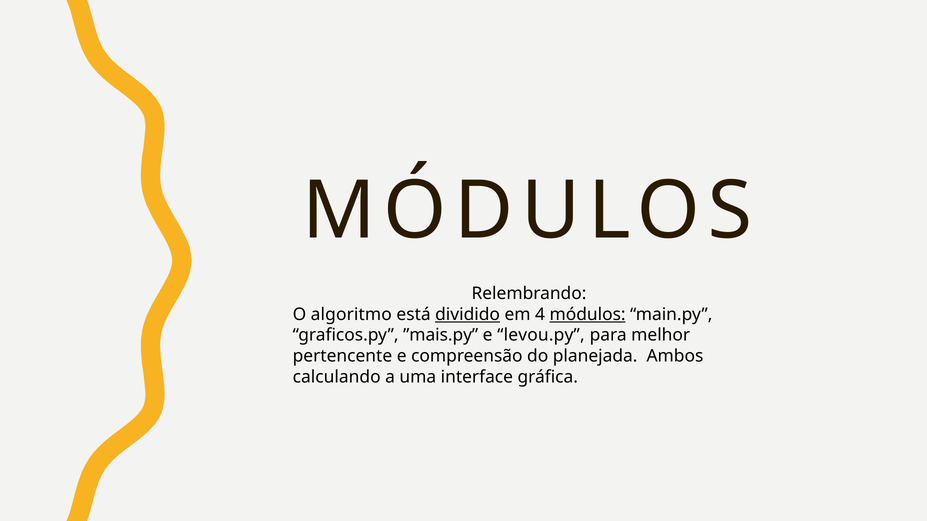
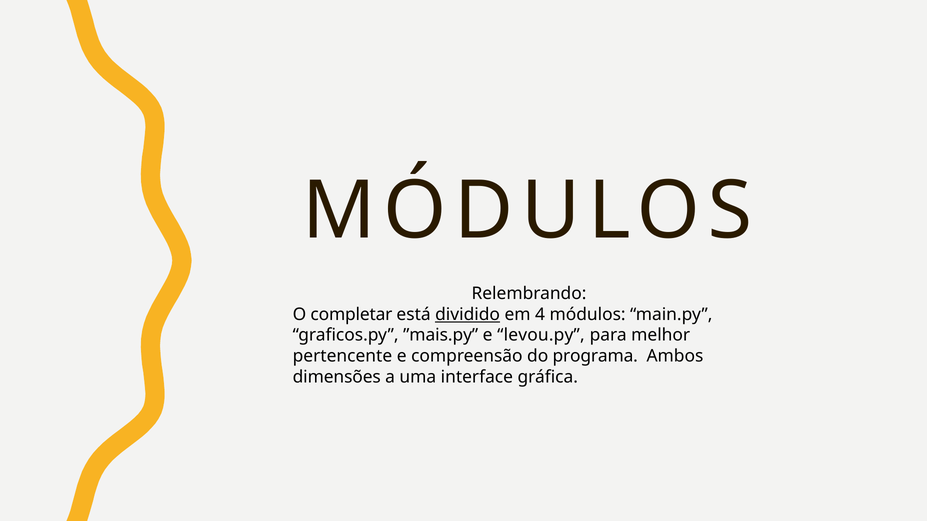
algoritmo: algoritmo -> completar
módulos at (588, 315) underline: present -> none
planejada: planejada -> programa
calculando: calculando -> dimensões
